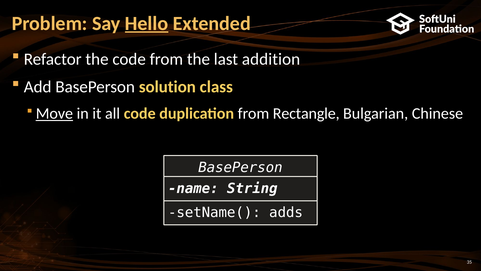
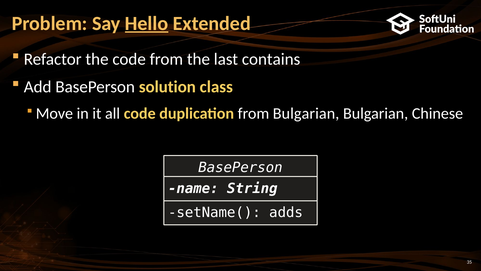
addition: addition -> contains
Move underline: present -> none
from Rectangle: Rectangle -> Bulgarian
